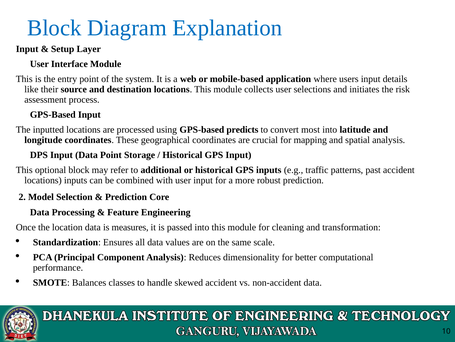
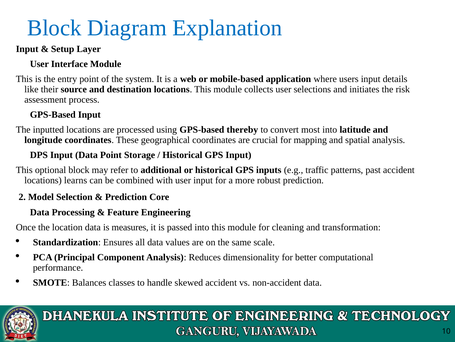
predicts: predicts -> thereby
locations inputs: inputs -> learns
